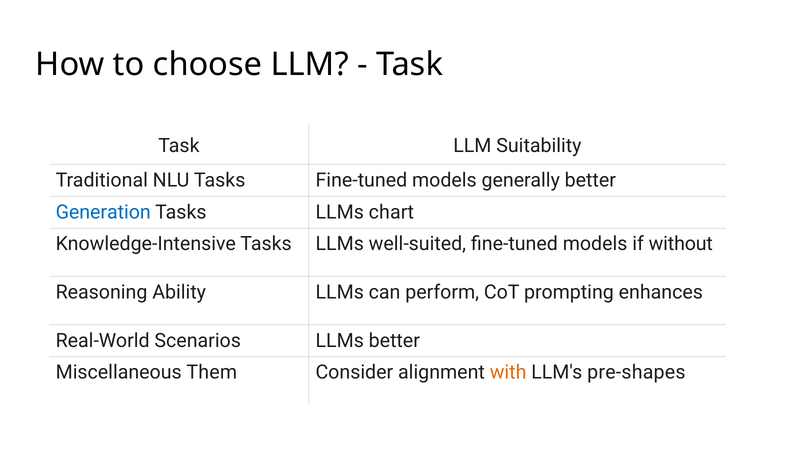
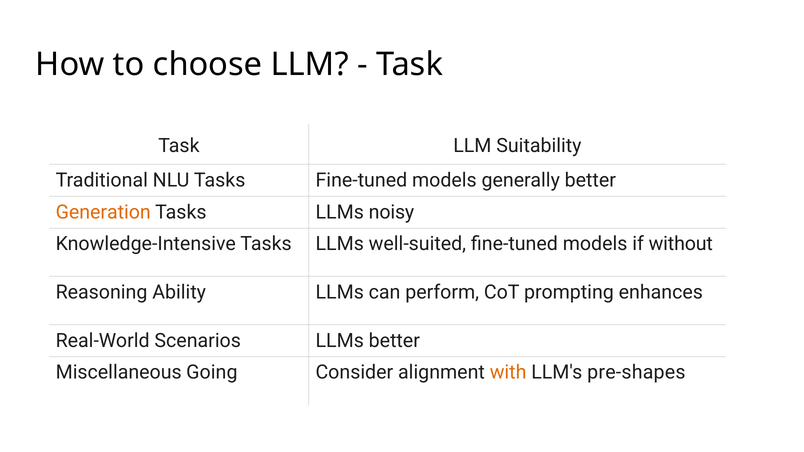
Generation colour: blue -> orange
chart: chart -> noisy
Them: Them -> Going
